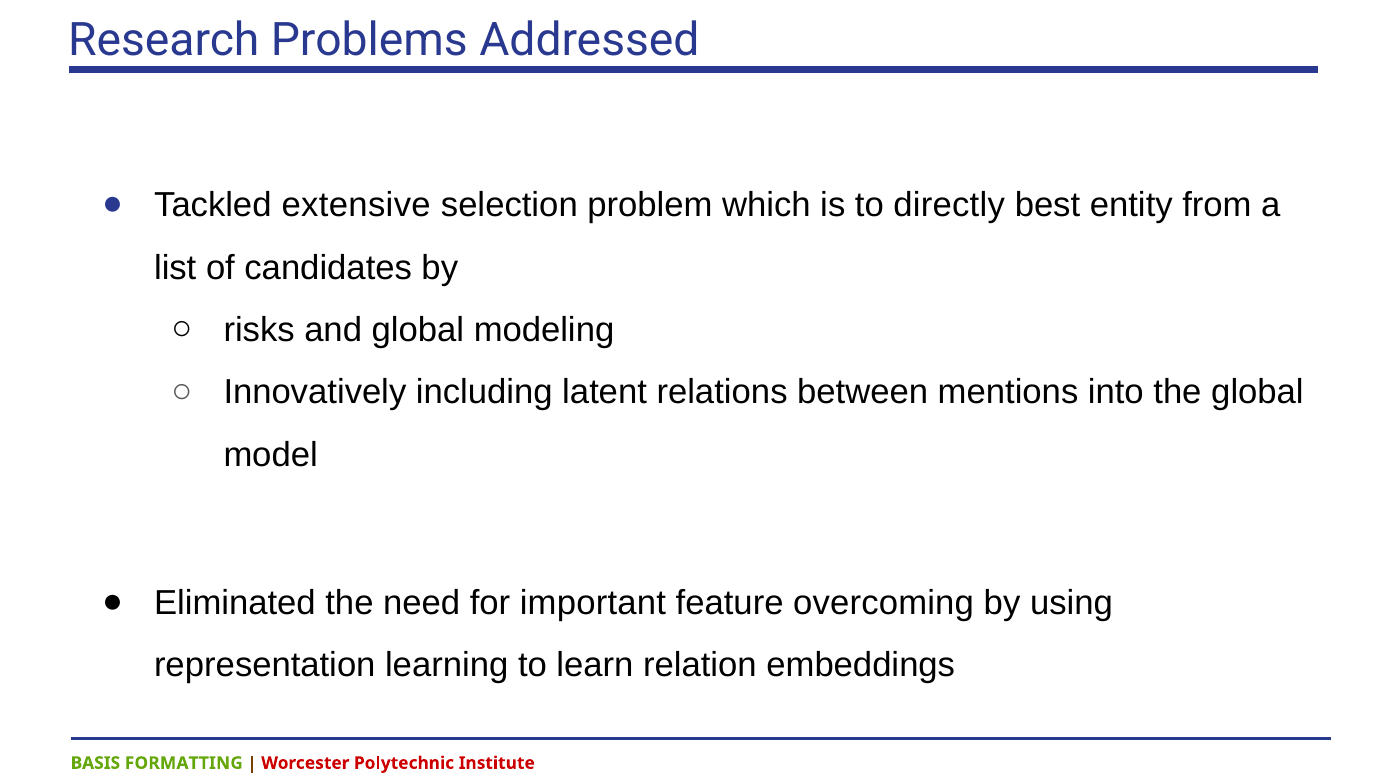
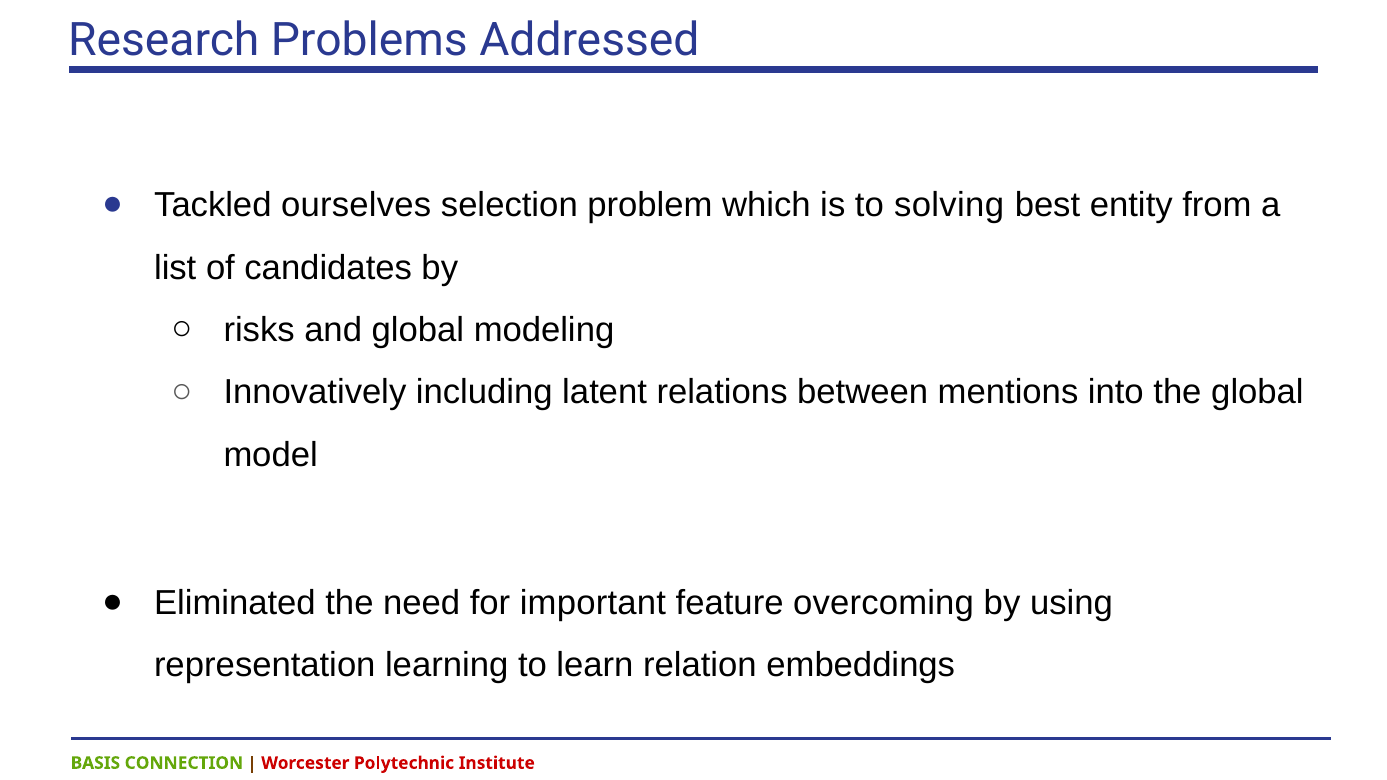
extensive: extensive -> ourselves
directly: directly -> solving
FORMATTING: FORMATTING -> CONNECTION
